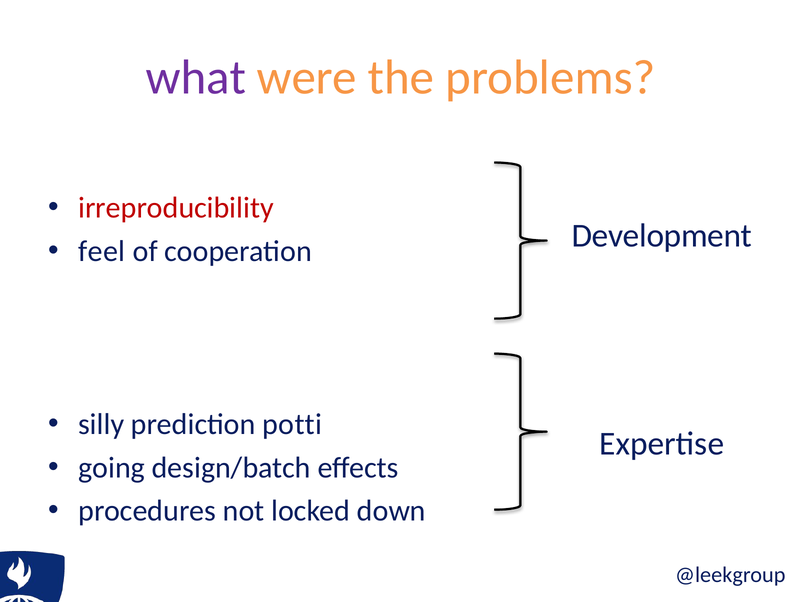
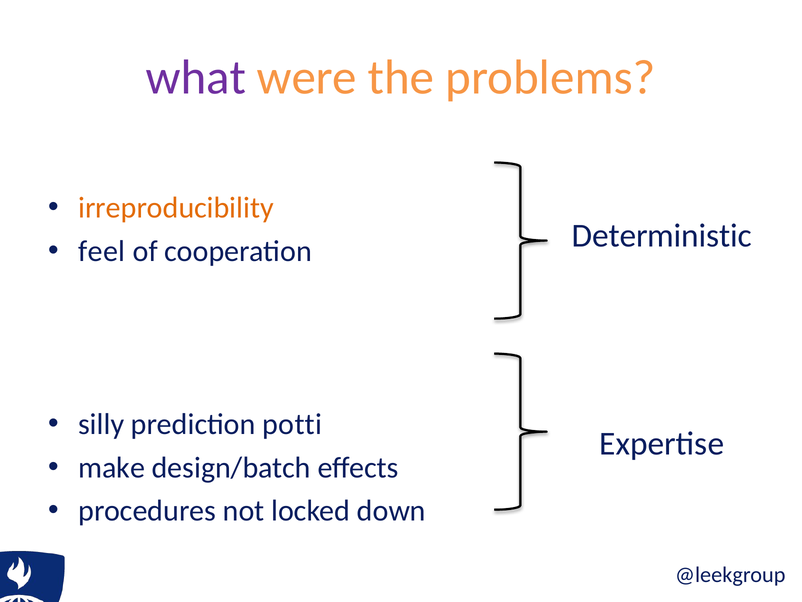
irreproducibility colour: red -> orange
Development: Development -> Deterministic
going: going -> make
